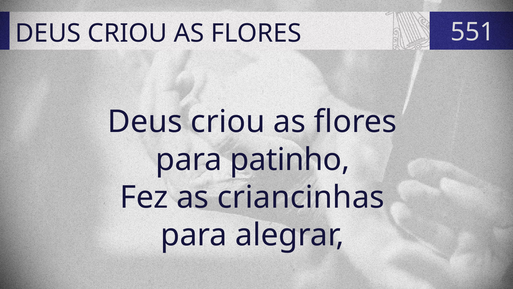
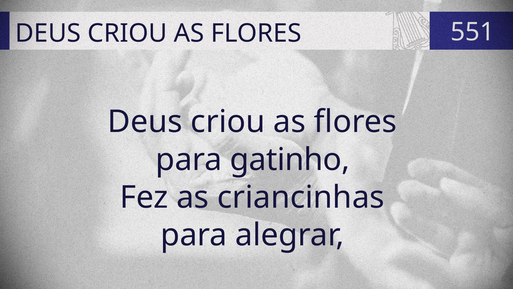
patinho: patinho -> gatinho
